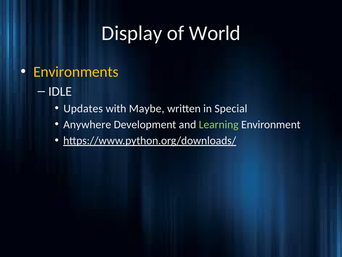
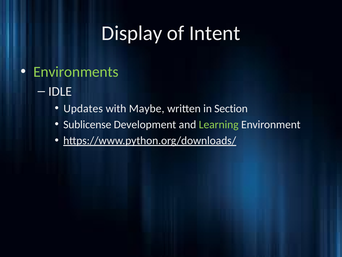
World: World -> Intent
Environments colour: yellow -> light green
Special: Special -> Section
Anywhere: Anywhere -> Sublicense
